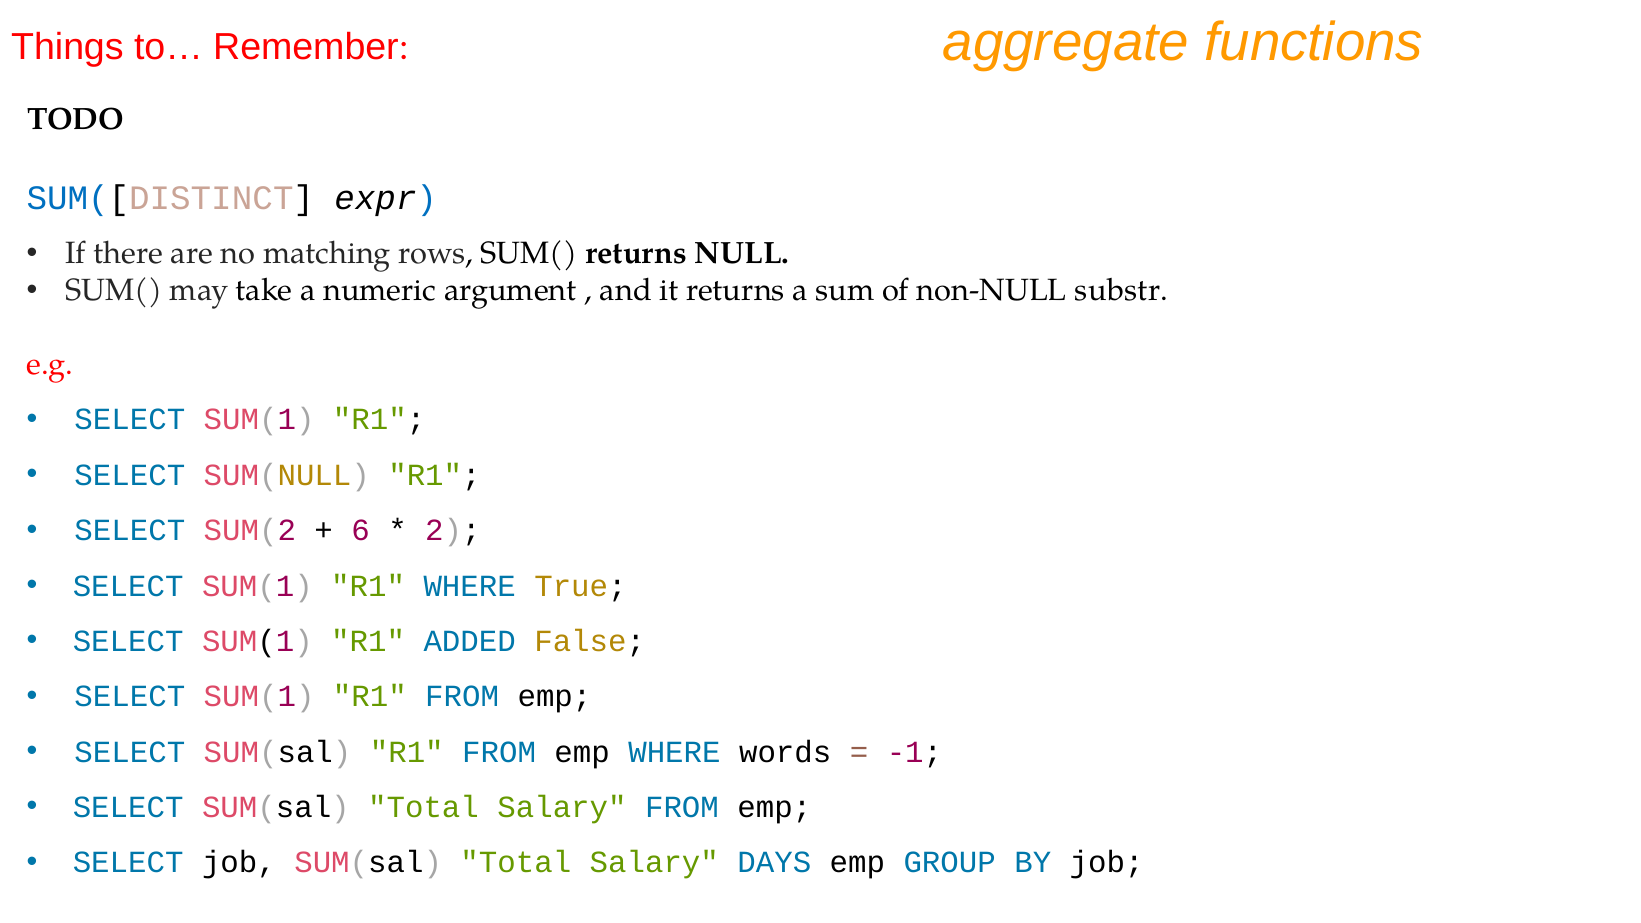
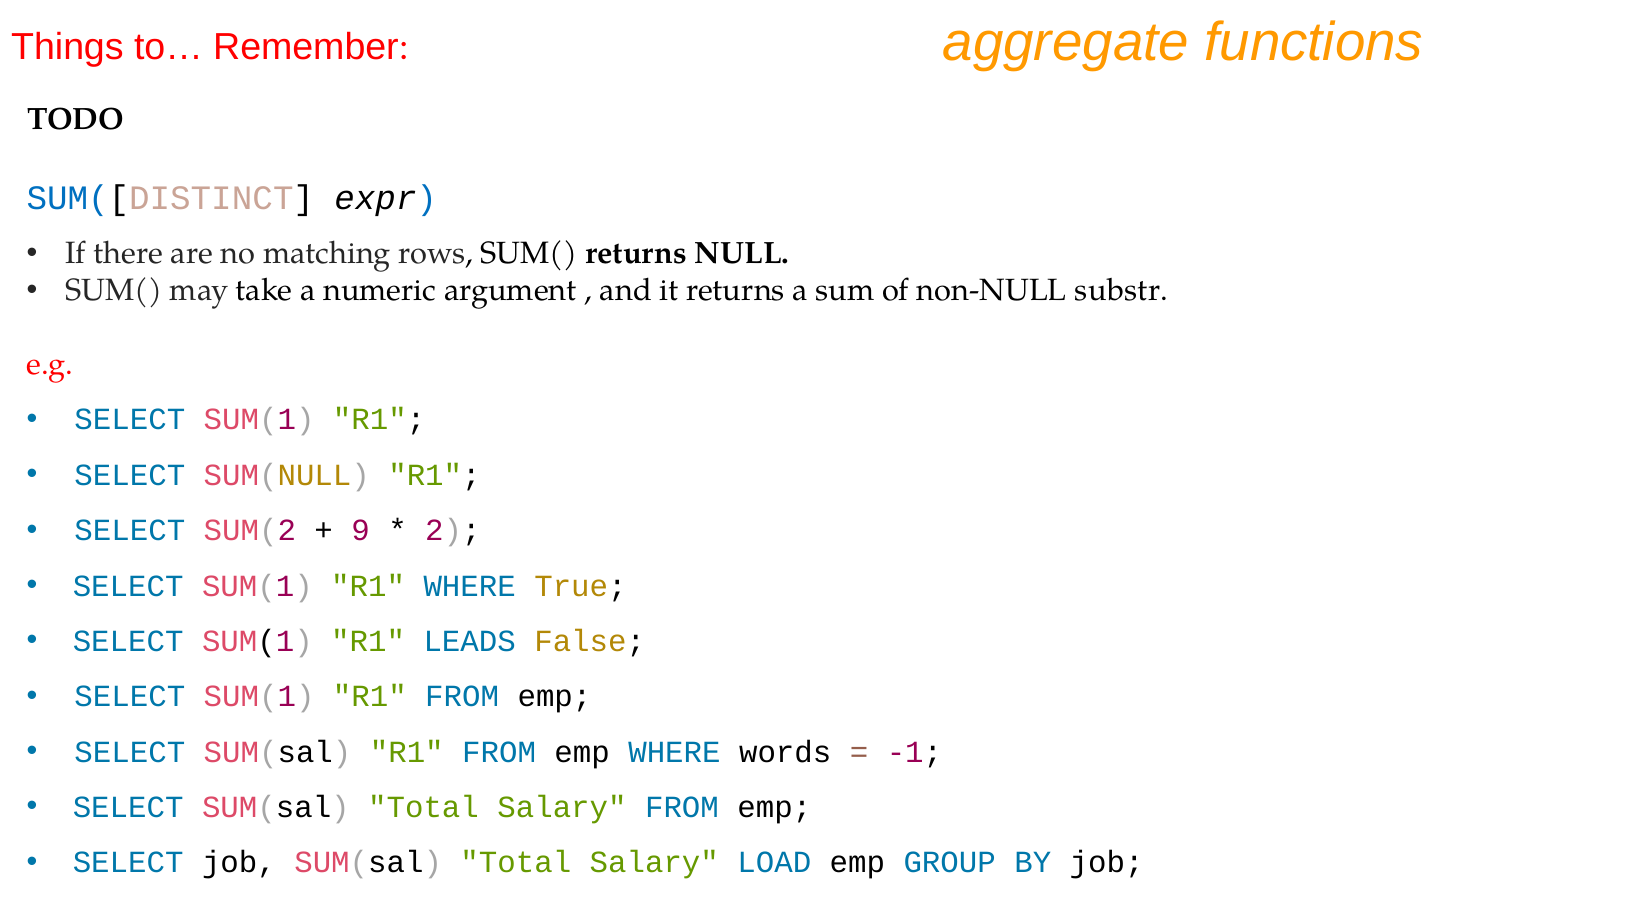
6: 6 -> 9
ADDED: ADDED -> LEADS
DAYS: DAYS -> LOAD
